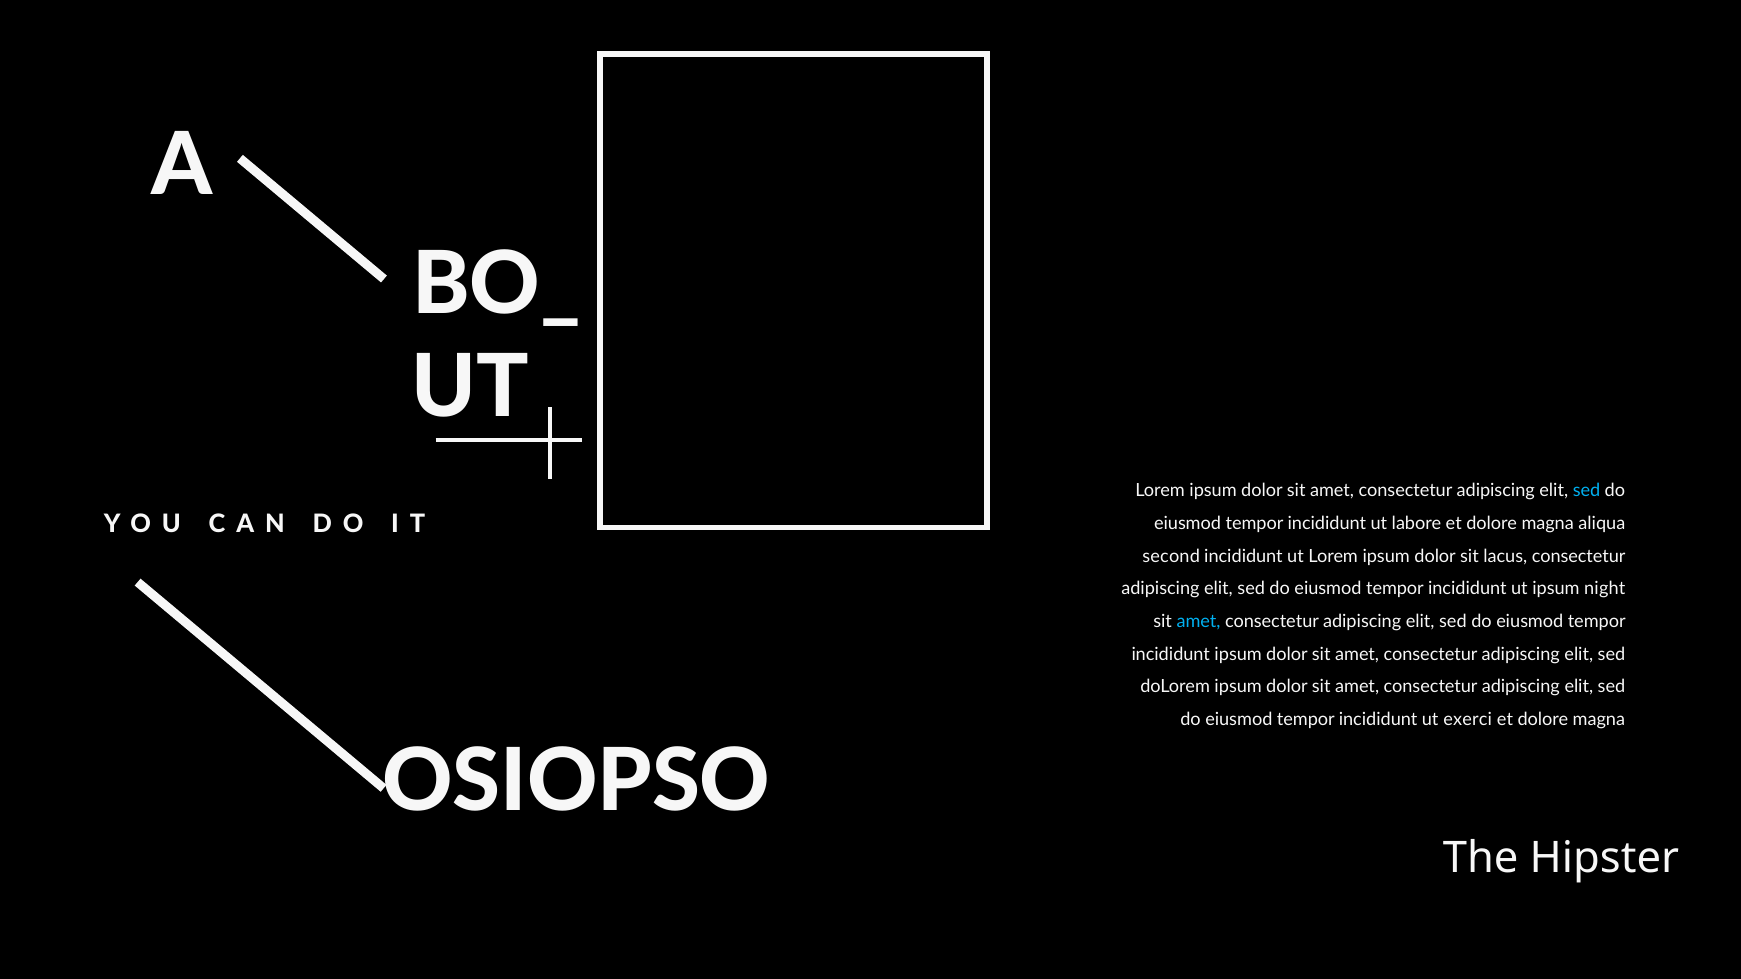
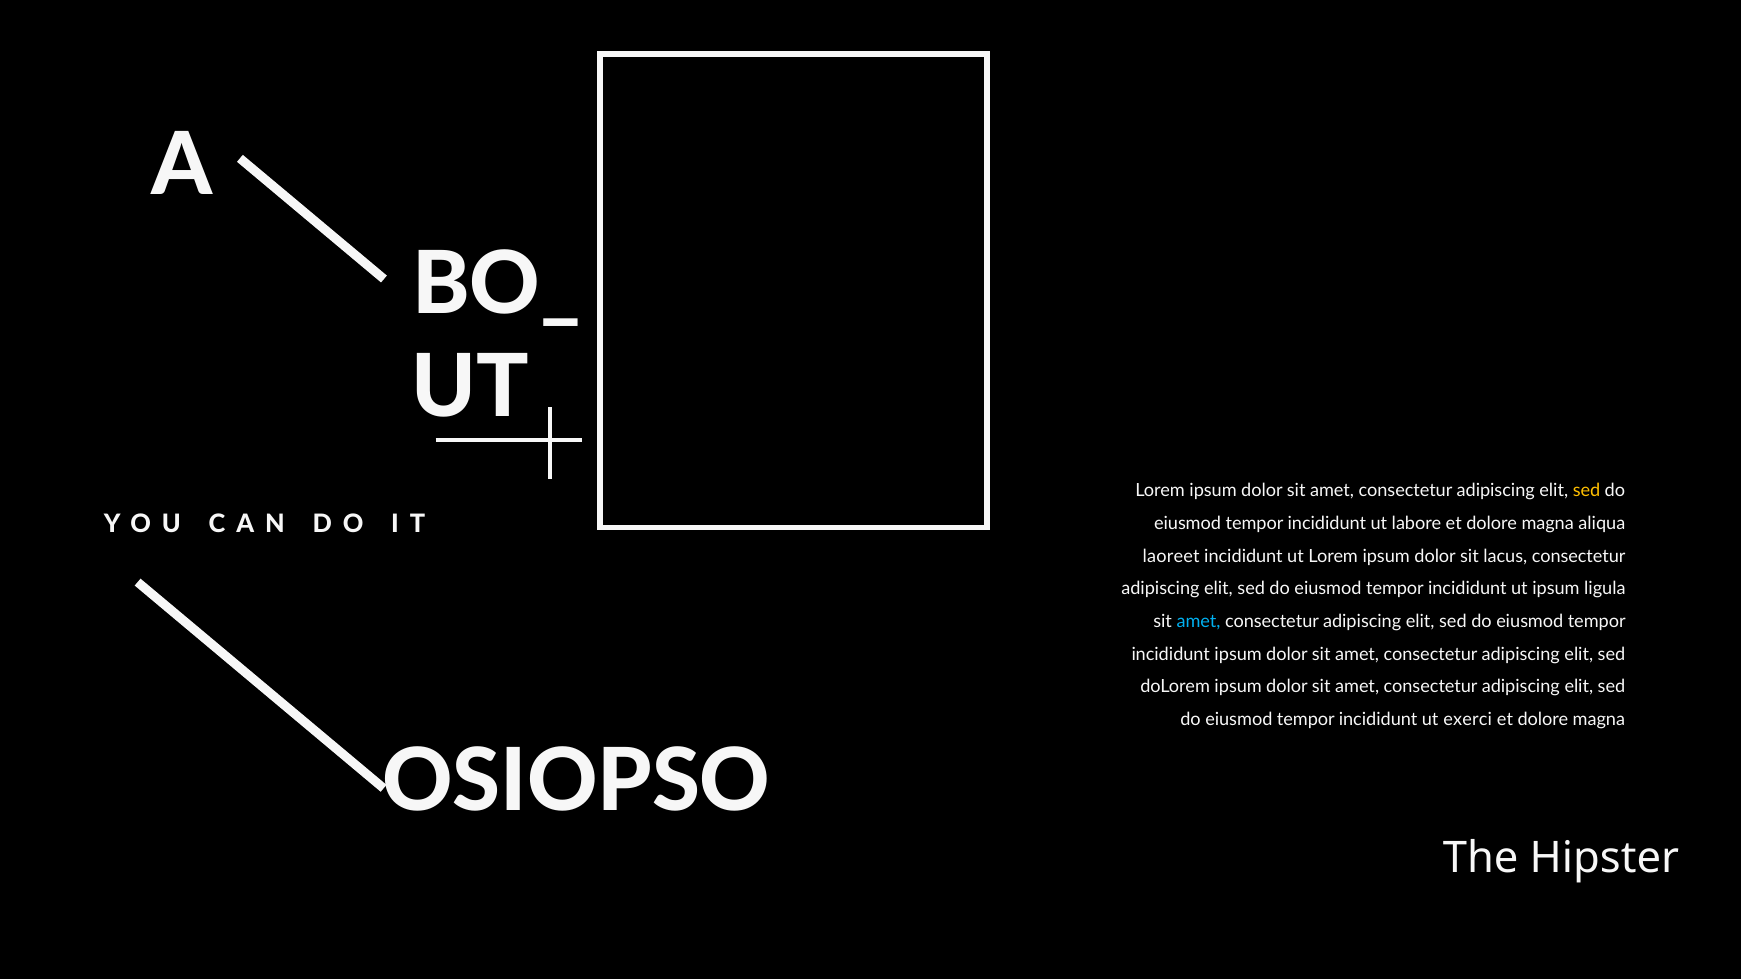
sed at (1587, 491) colour: light blue -> yellow
second: second -> laoreet
night: night -> ligula
